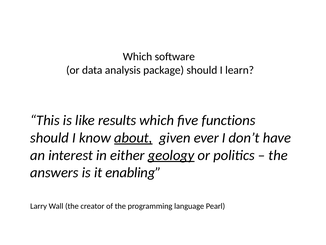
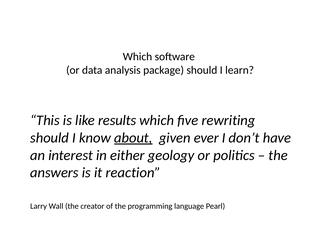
functions: functions -> rewriting
geology underline: present -> none
enabling: enabling -> reaction
